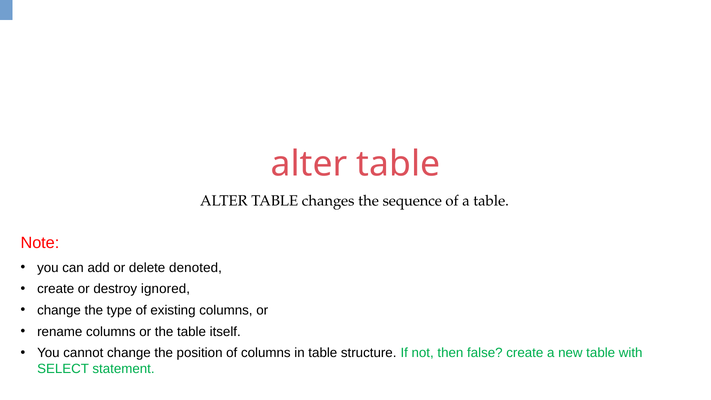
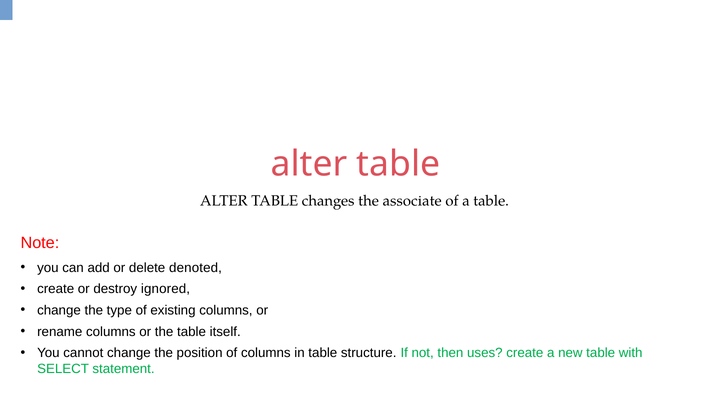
sequence: sequence -> associate
false: false -> uses
